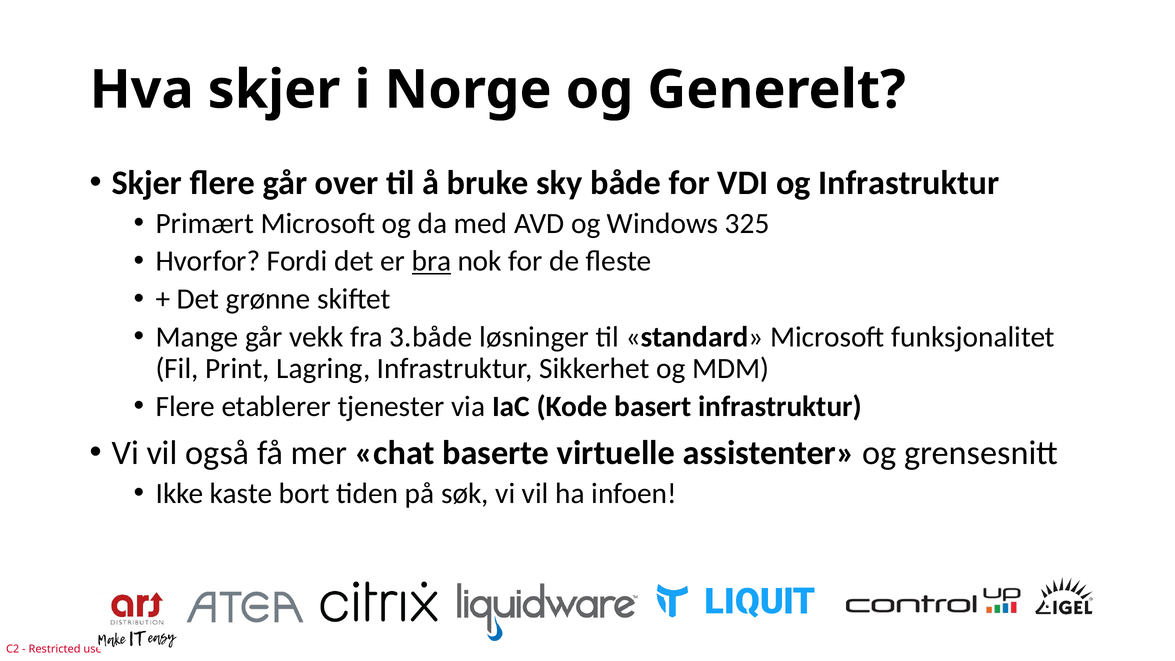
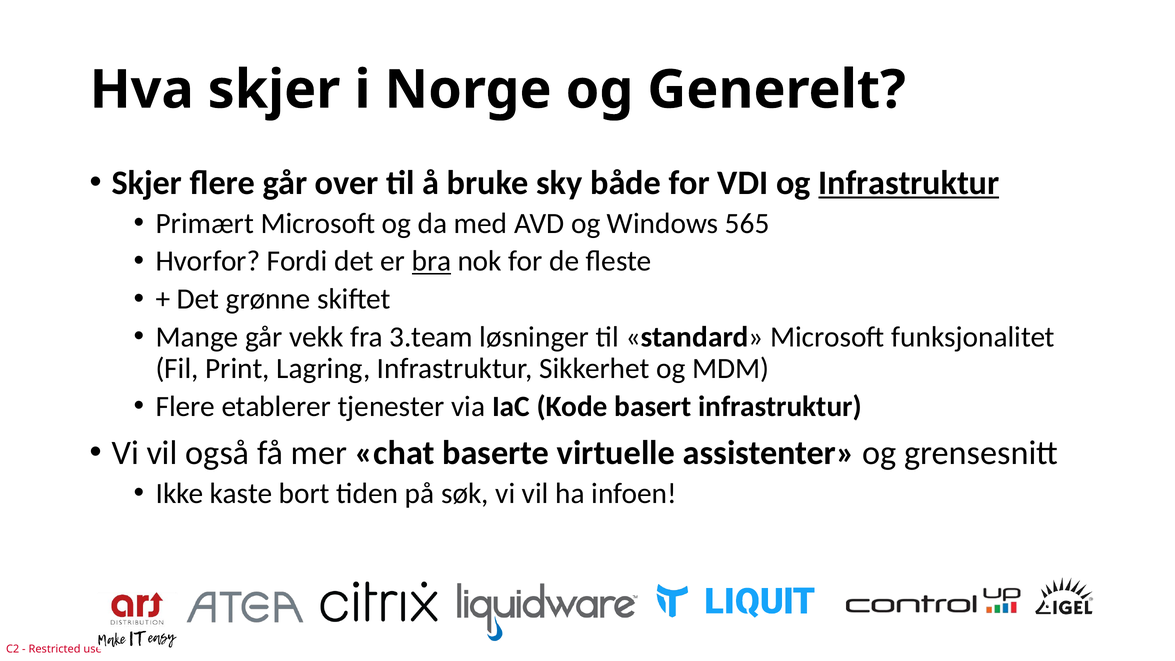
Infrastruktur at (909, 183) underline: none -> present
325: 325 -> 565
3.både: 3.både -> 3.team
